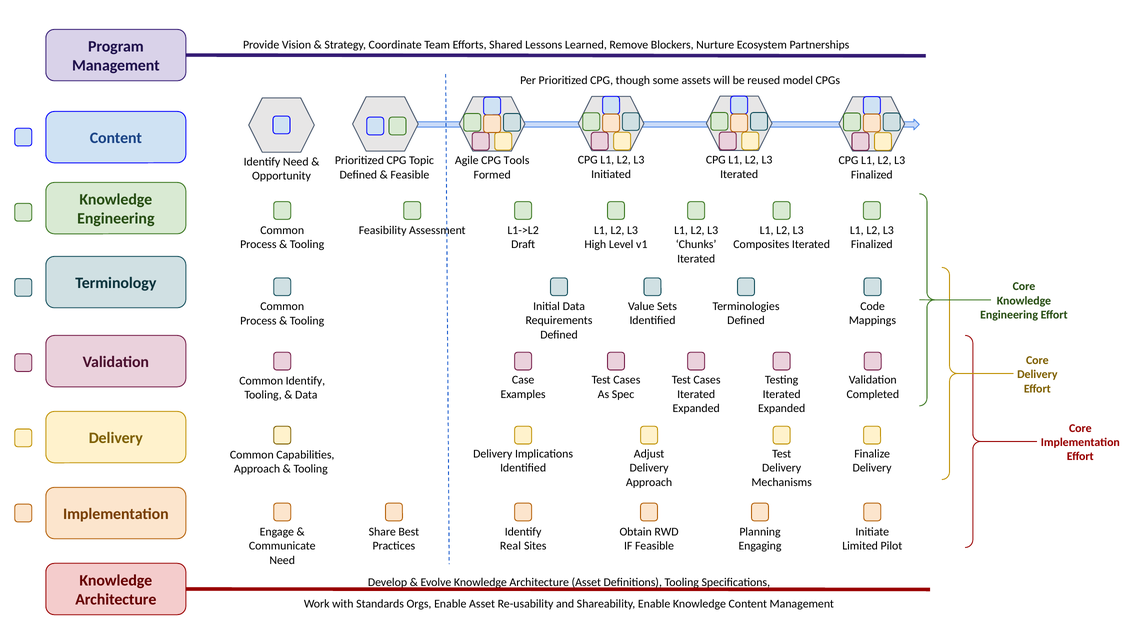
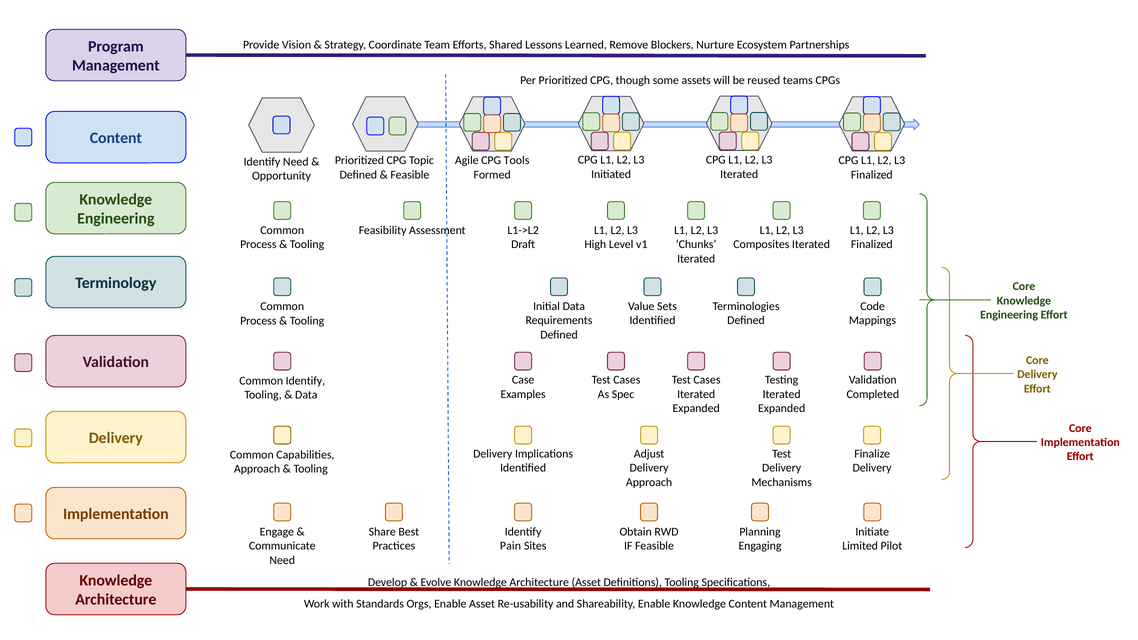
model: model -> teams
Real: Real -> Pain
